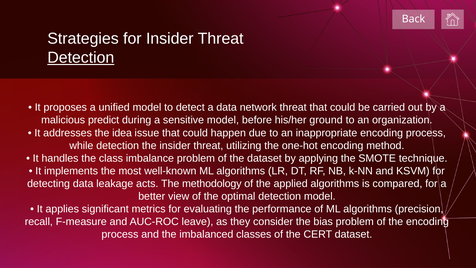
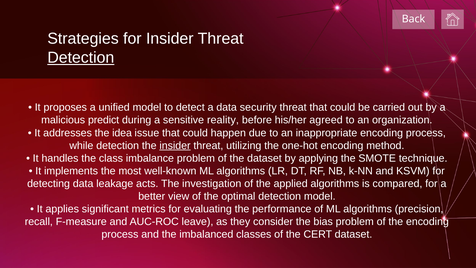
network: network -> security
sensitive model: model -> reality
ground: ground -> agreed
insider at (175, 145) underline: none -> present
methodology: methodology -> investigation
